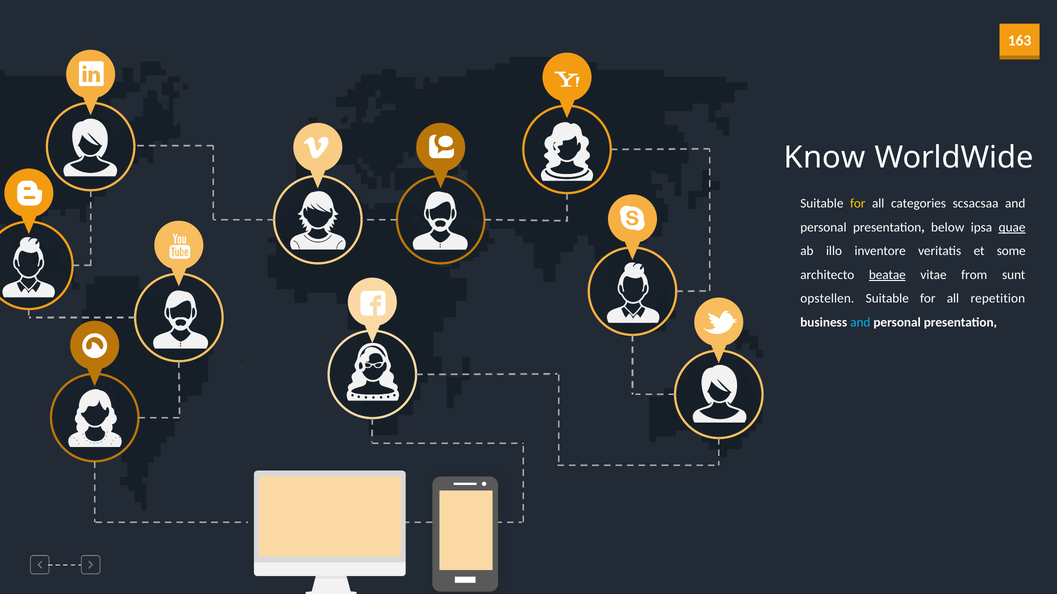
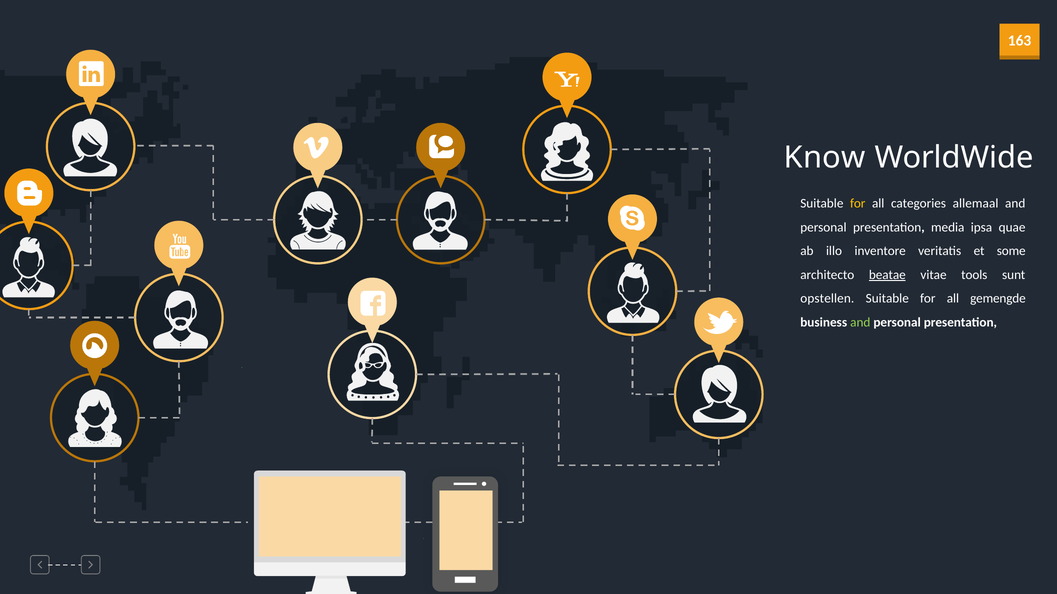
scsacsaa: scsacsaa -> allemaal
below: below -> media
quae underline: present -> none
from: from -> tools
repetition: repetition -> gemengde
and at (860, 323) colour: light blue -> light green
